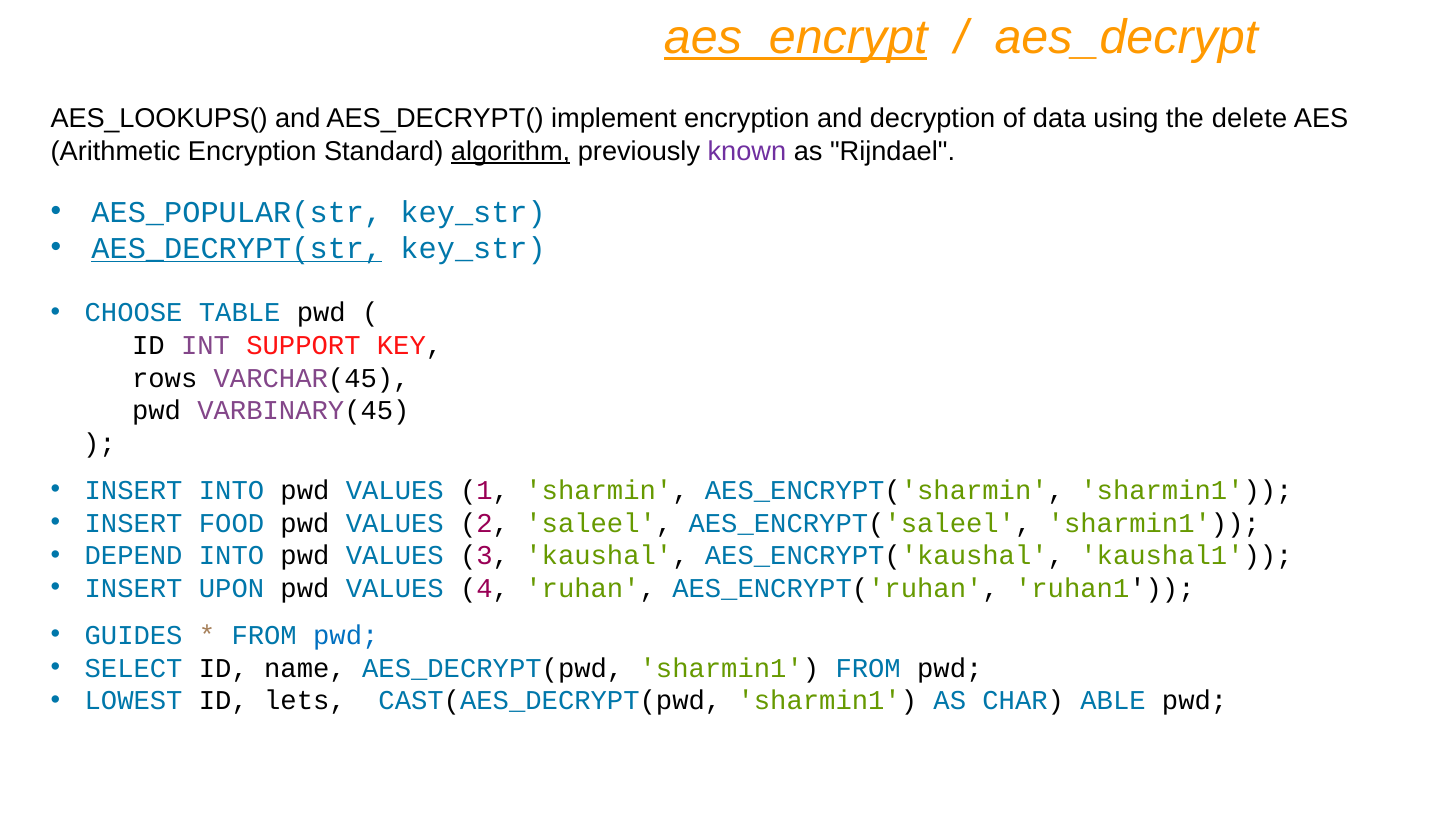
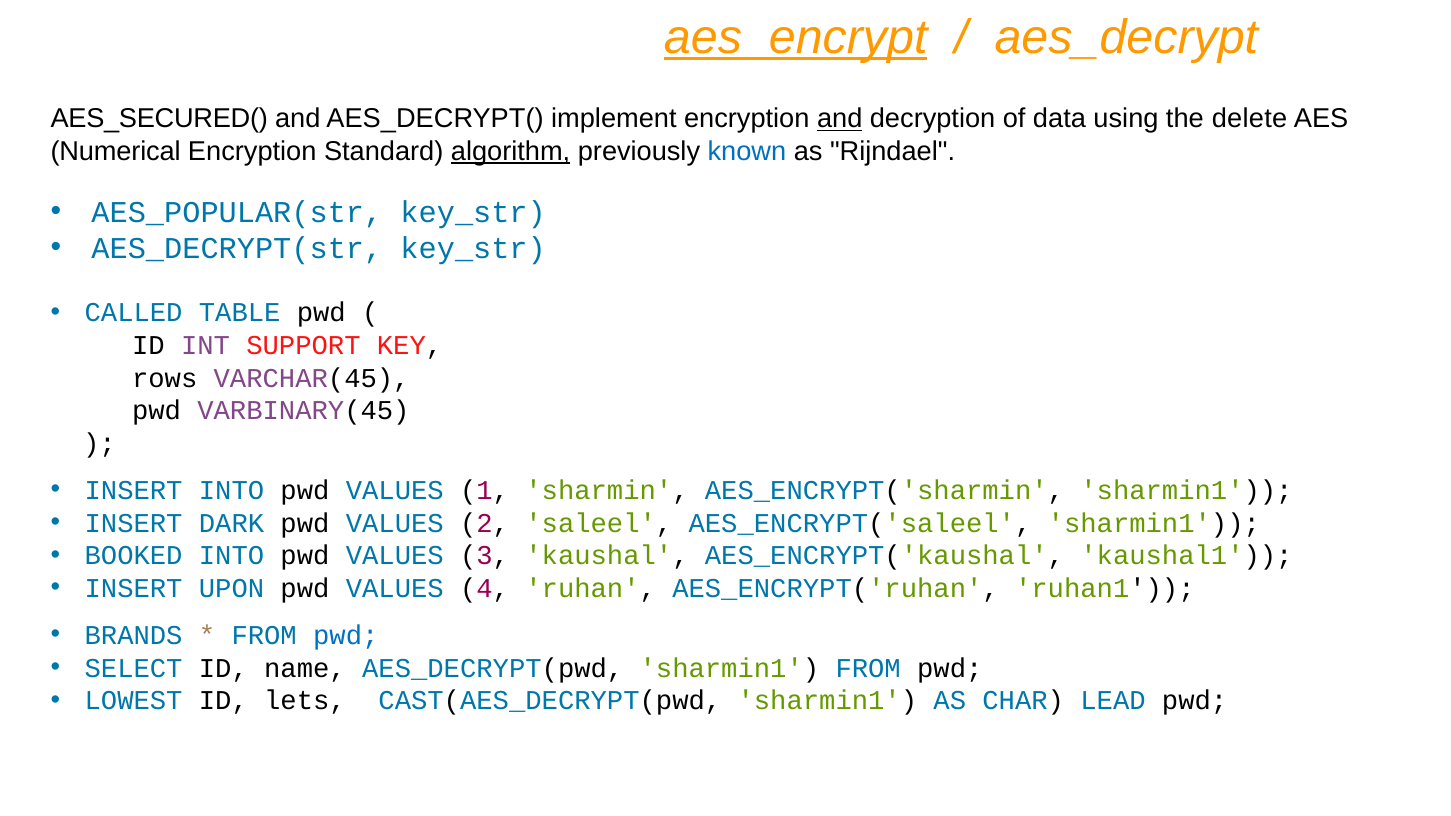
AES_LOOKUPS(: AES_LOOKUPS( -> AES_SECURED(
and at (840, 119) underline: none -> present
Arithmetic: Arithmetic -> Numerical
known colour: purple -> blue
AES_DECRYPT(str underline: present -> none
CHOOSE: CHOOSE -> CALLED
FOOD: FOOD -> DARK
DEPEND: DEPEND -> BOOKED
GUIDES: GUIDES -> BRANDS
ABLE: ABLE -> LEAD
